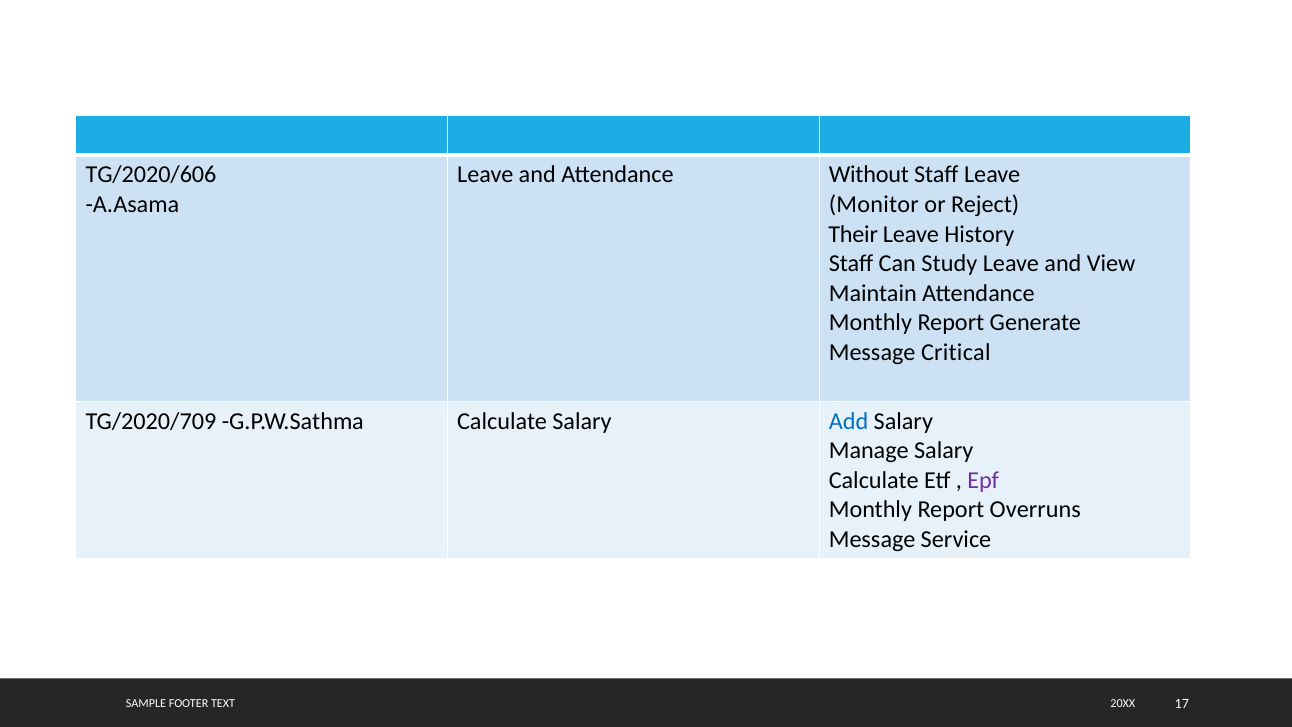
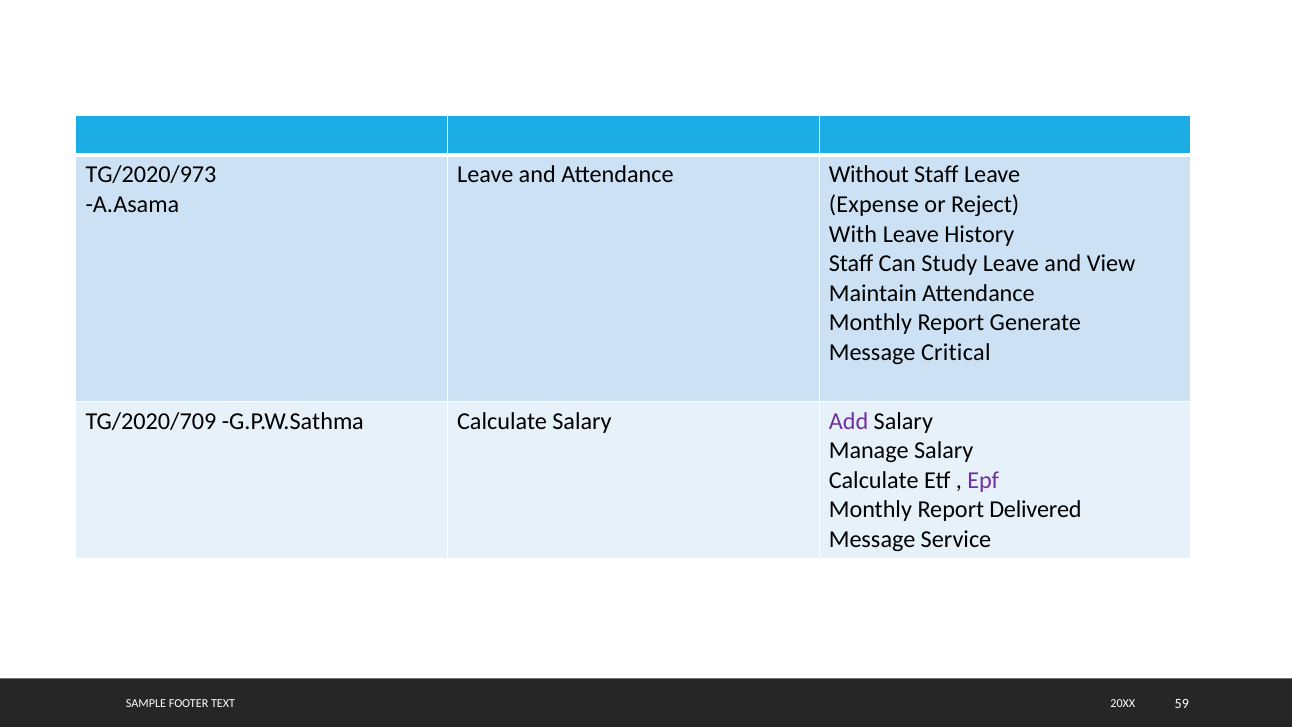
TG/2020/606: TG/2020/606 -> TG/2020/973
Monitor: Monitor -> Expense
Their: Their -> With
Add colour: blue -> purple
Overruns: Overruns -> Delivered
17: 17 -> 59
